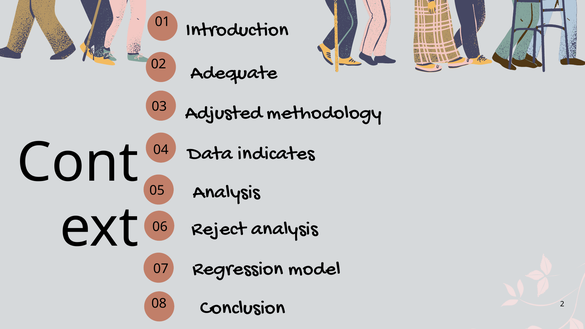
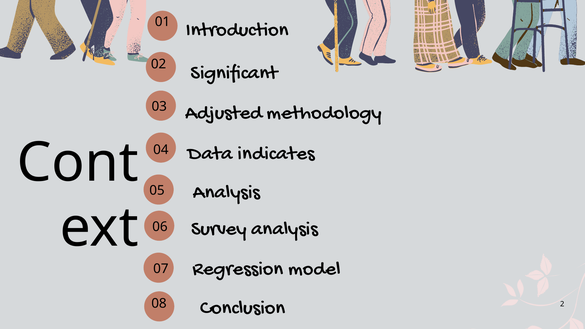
Adequate: Adequate -> Significant
Reject: Reject -> Survey
